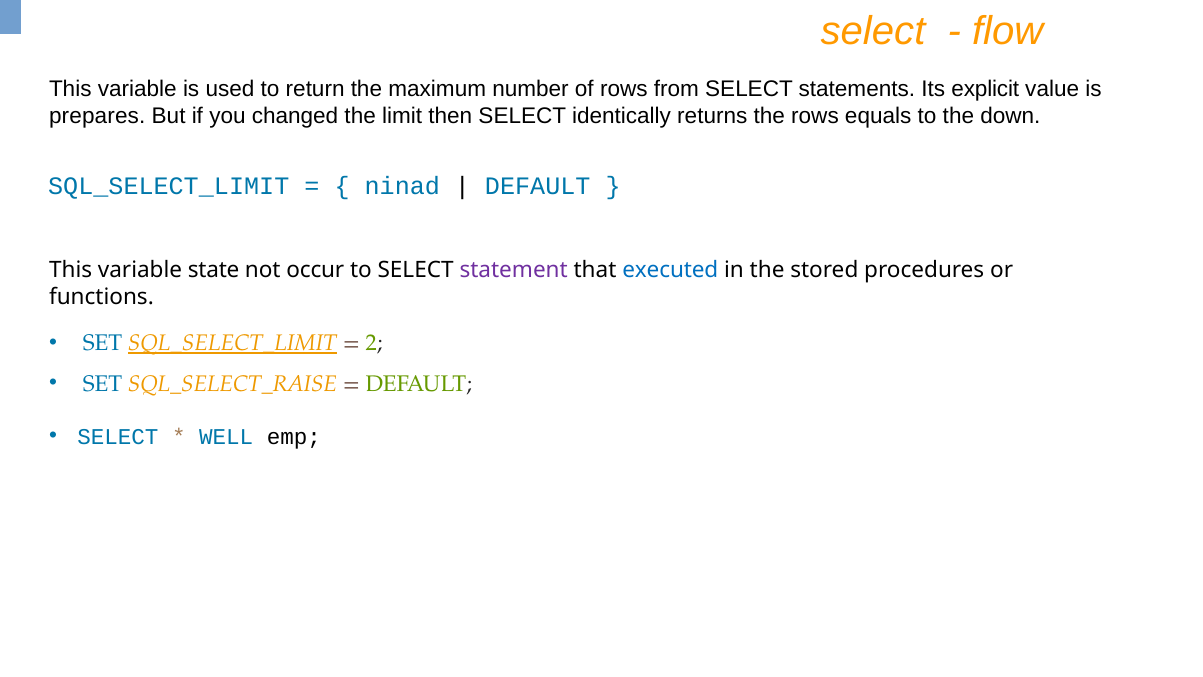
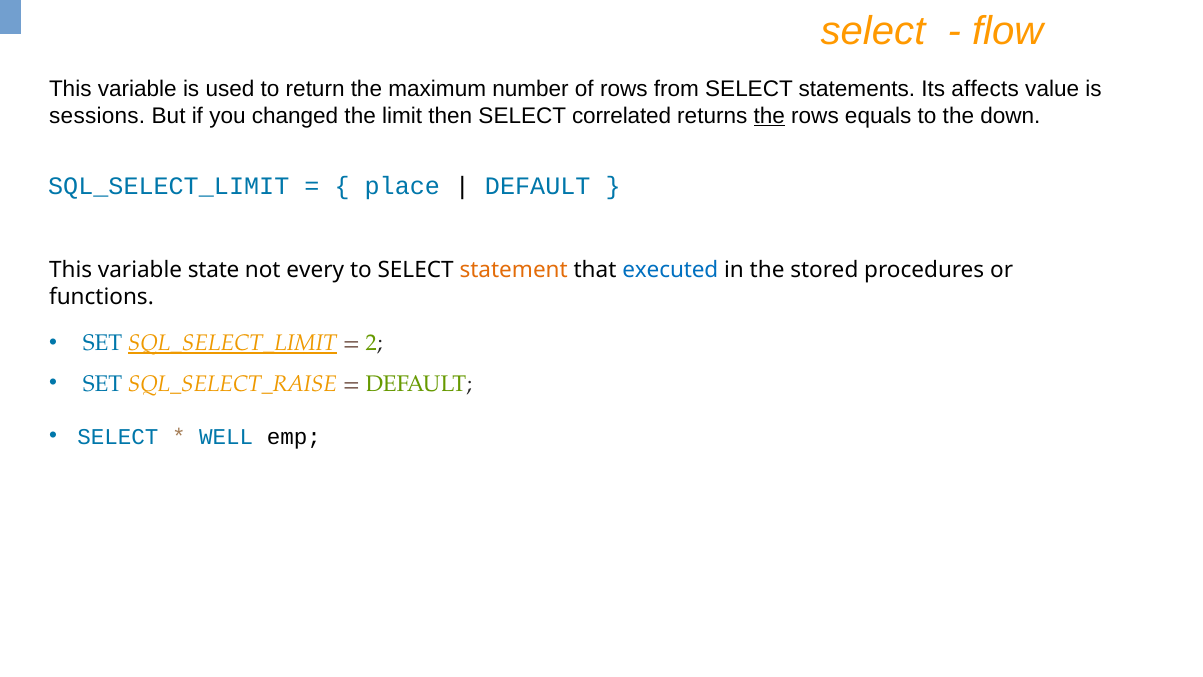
explicit: explicit -> affects
prepares: prepares -> sessions
identically: identically -> correlated
the at (769, 116) underline: none -> present
ninad: ninad -> place
occur: occur -> every
statement colour: purple -> orange
